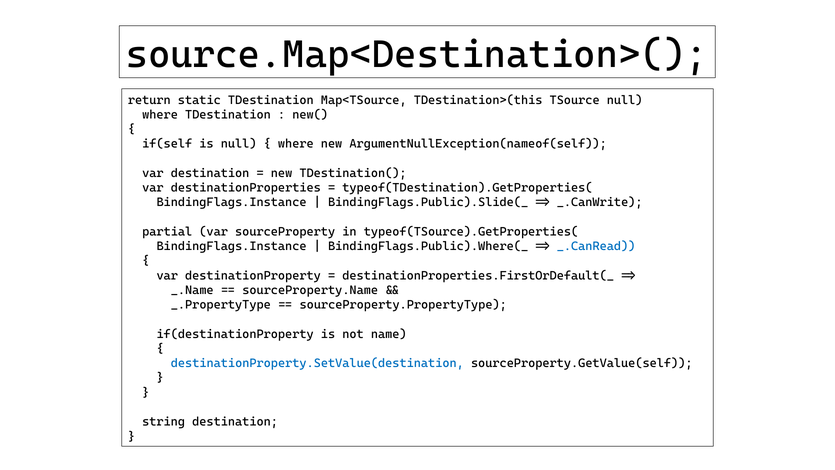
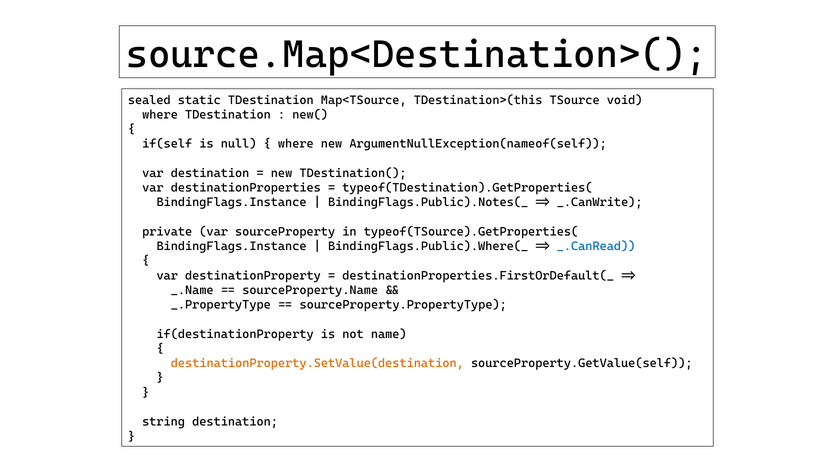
return: return -> sealed
TSource null: null -> void
BindingFlags.Public).Slide(_: BindingFlags.Public).Slide(_ -> BindingFlags.Public).Notes(_
partial: partial -> private
destinationProperty.SetValue(destination colour: blue -> orange
